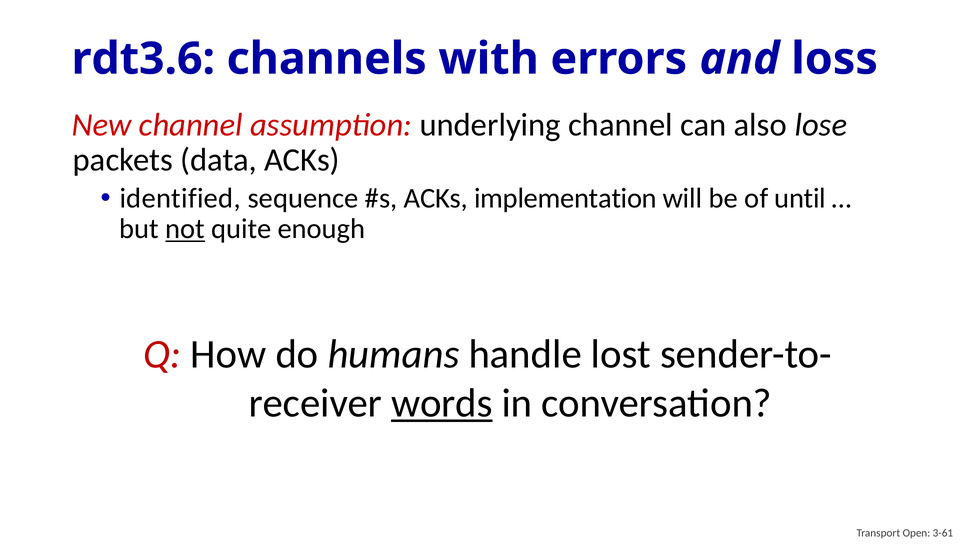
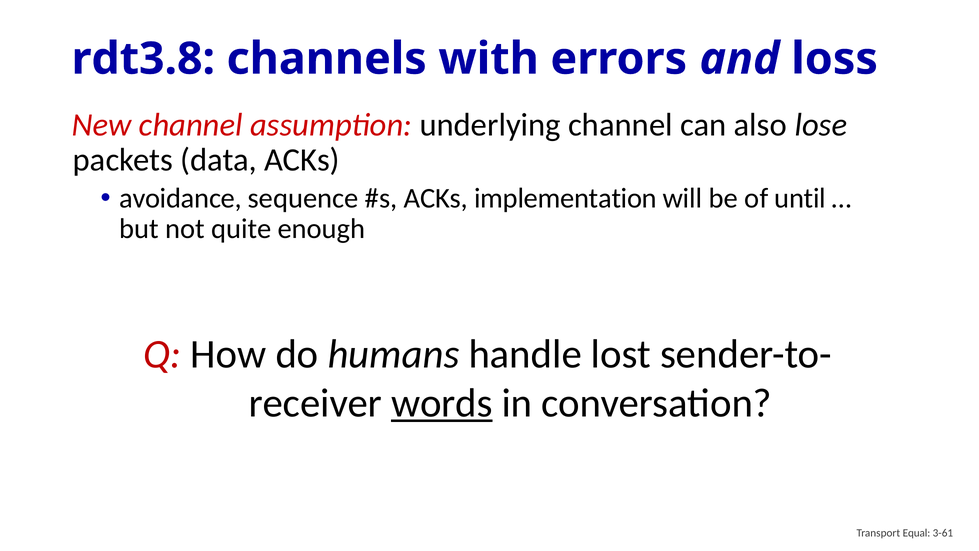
rdt3.6: rdt3.6 -> rdt3.8
identified: identified -> avoidance
not underline: present -> none
Open: Open -> Equal
